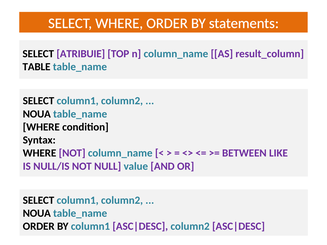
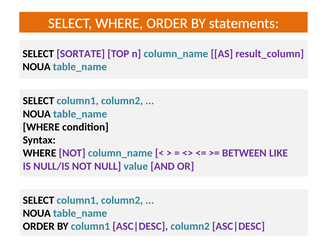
ATRIBUIE: ATRIBUIE -> SORTATE
TABLE at (37, 67): TABLE -> NOUA
